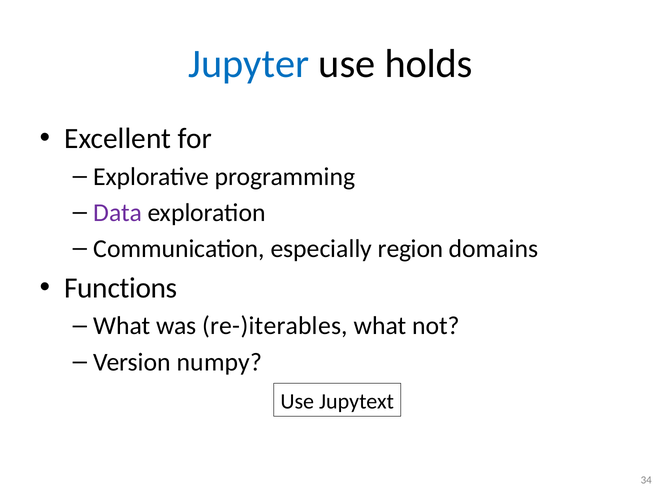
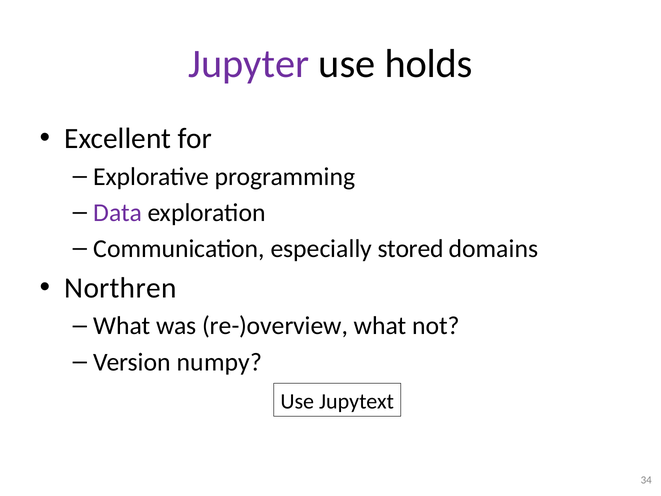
Jupyter colour: blue -> purple
region: region -> stored
Functions: Functions -> Northren
re-)iterables: re-)iterables -> re-)overview
